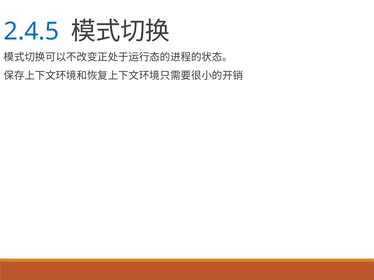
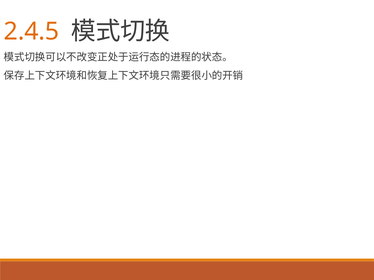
2.4.5 colour: blue -> orange
